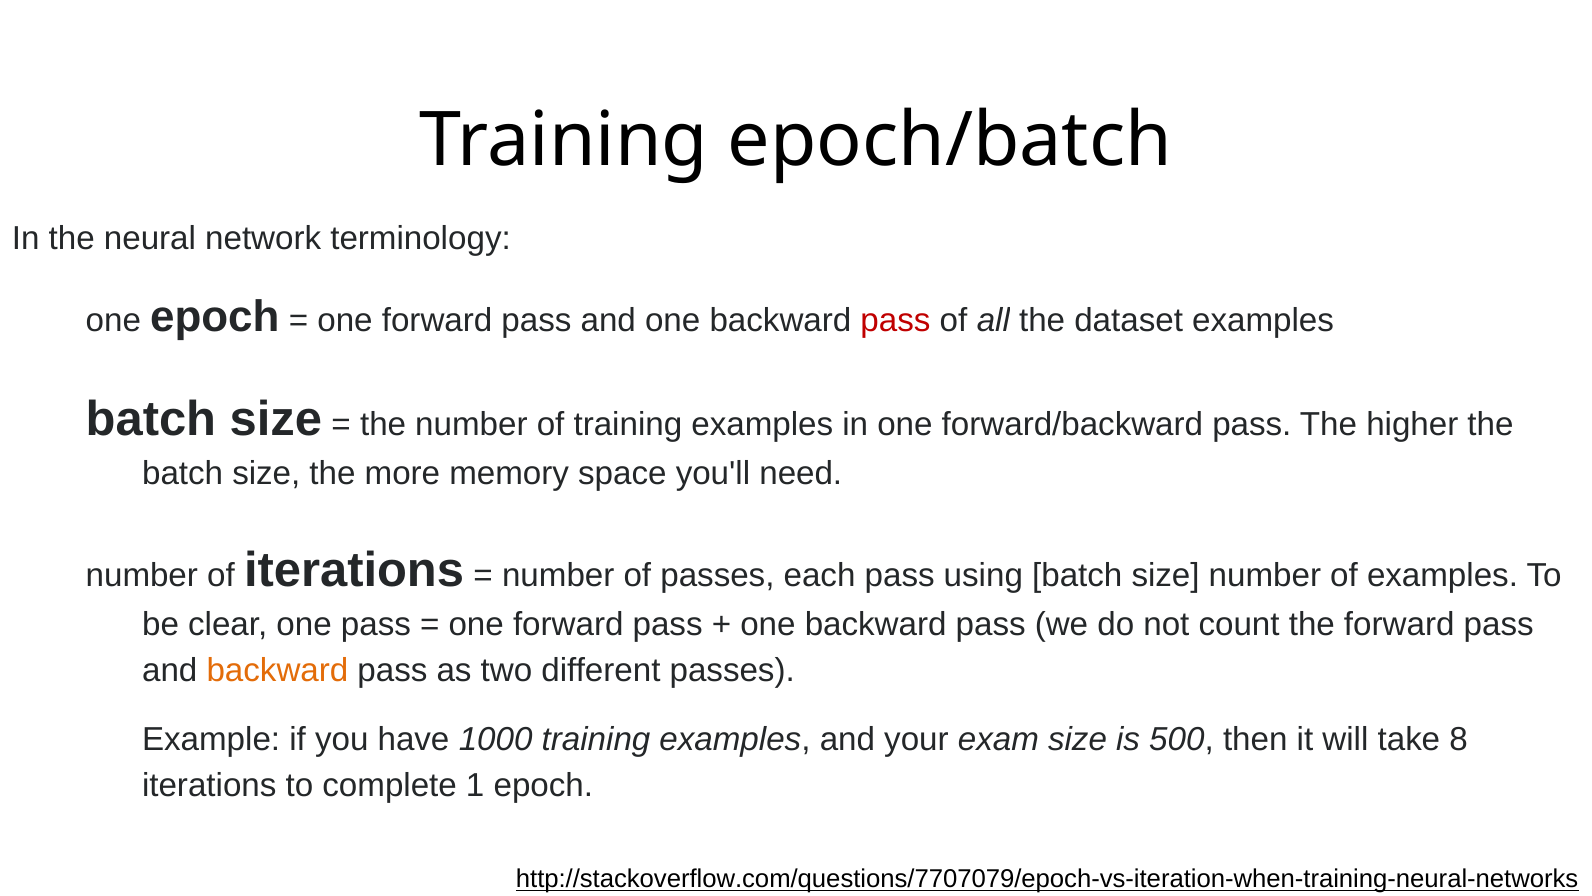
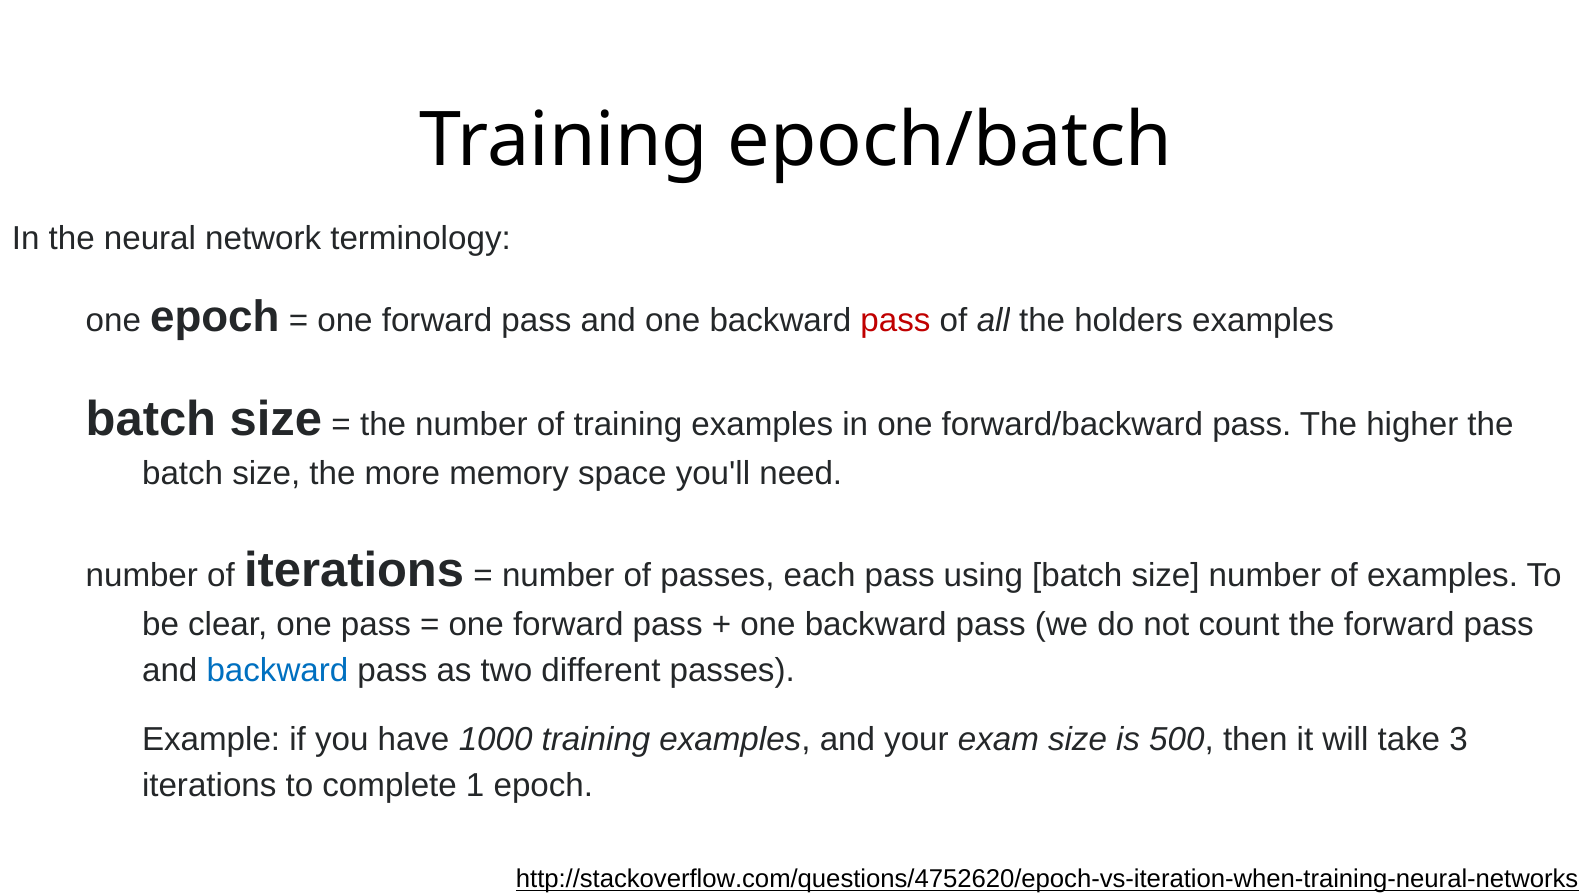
dataset: dataset -> holders
backward at (277, 670) colour: orange -> blue
8: 8 -> 3
http://stackoverflow.com/questions/7707079/epoch-vs-iteration-when-training-neural-networks: http://stackoverflow.com/questions/7707079/epoch-vs-iteration-when-training-neural-networks -> http://stackoverflow.com/questions/4752620/epoch-vs-iteration-when-training-neural-networks
